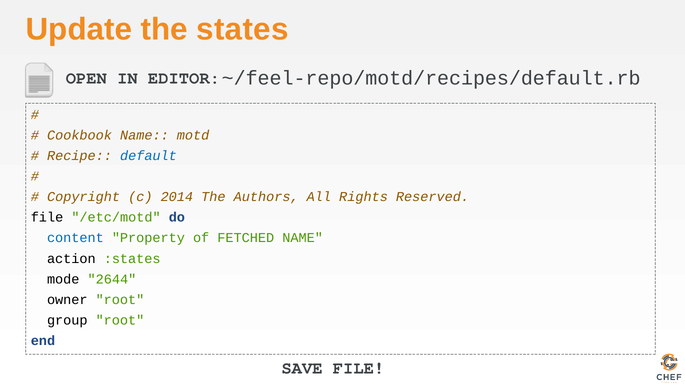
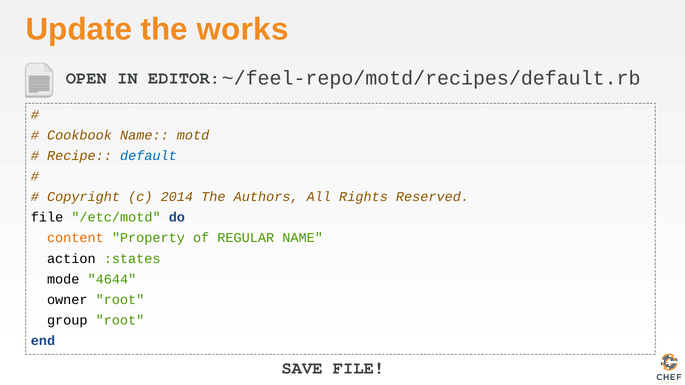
states: states -> works
content colour: blue -> orange
FETCHED: FETCHED -> REGULAR
2644: 2644 -> 4644
